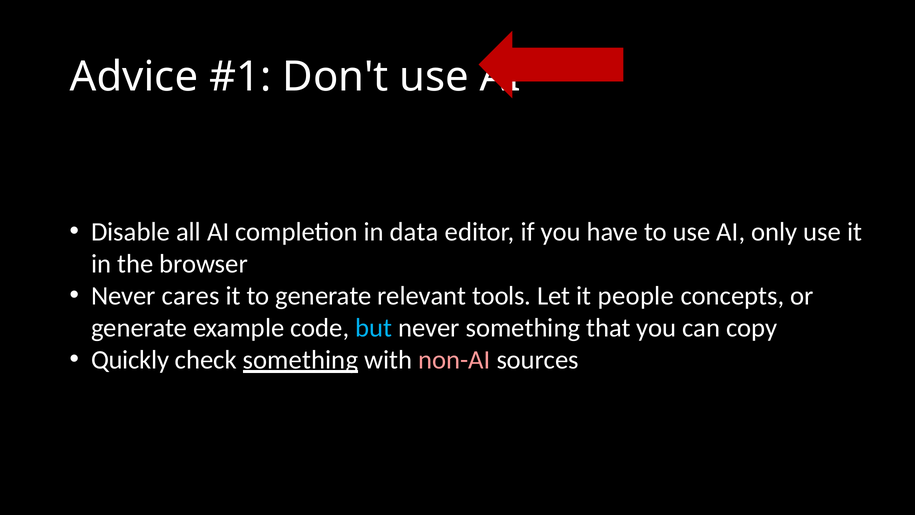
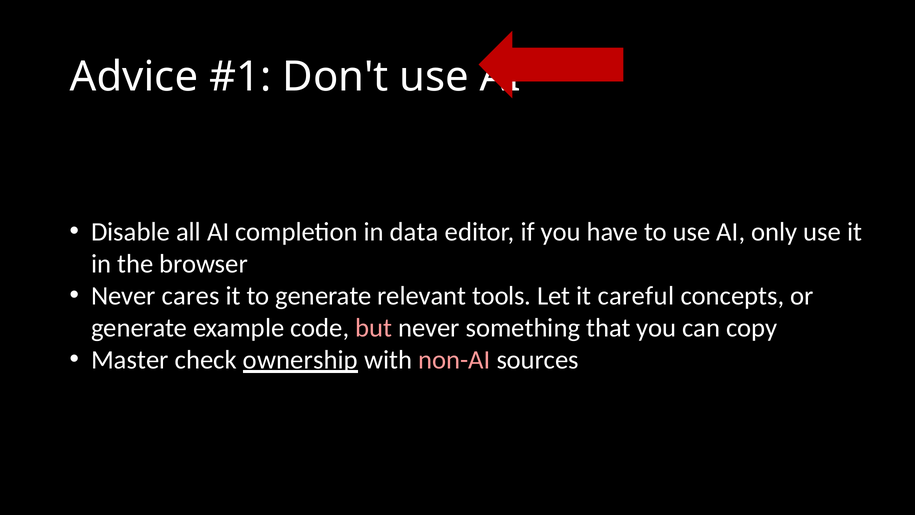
people: people -> careful
but colour: light blue -> pink
Quickly: Quickly -> Master
check something: something -> ownership
